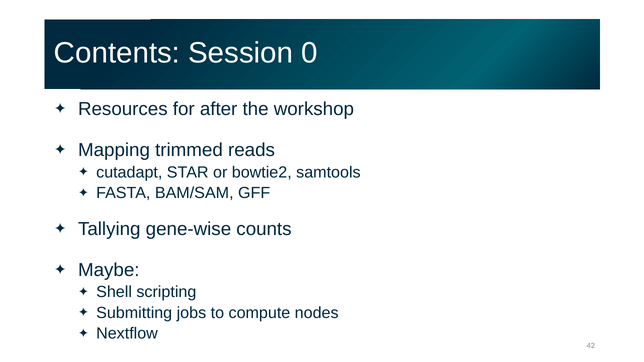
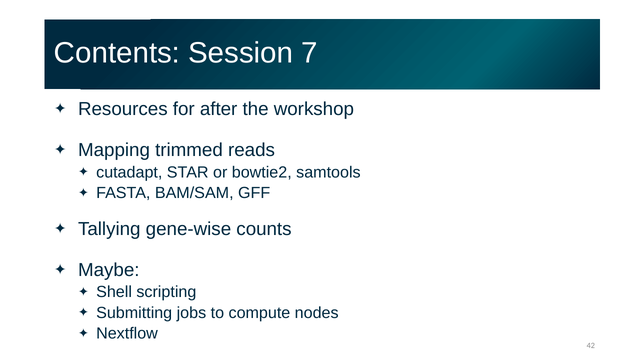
0: 0 -> 7
